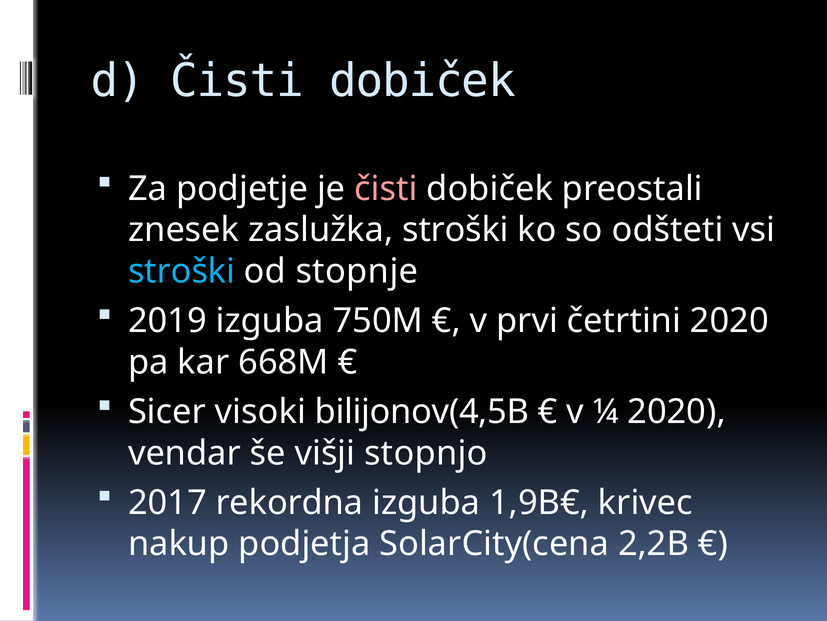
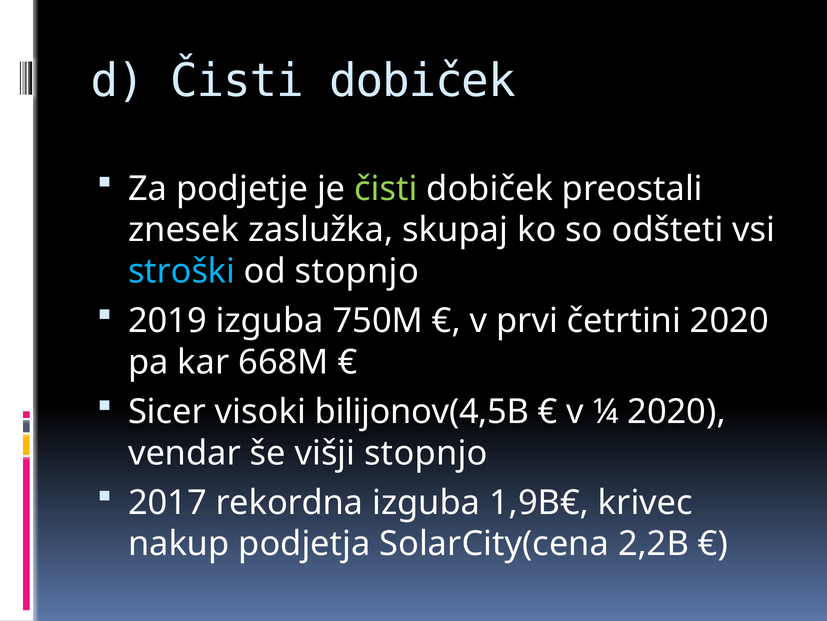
čisti at (386, 188) colour: pink -> light green
zaslužka stroški: stroški -> skupaj
od stopnje: stopnje -> stopnjo
